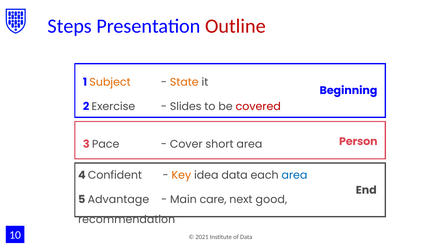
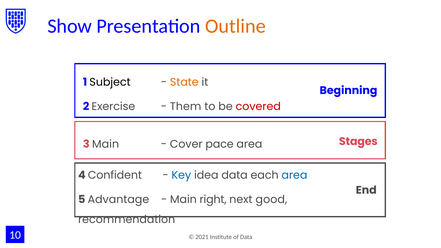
Steps: Steps -> Show
Outline colour: red -> orange
Subject colour: orange -> black
Slides: Slides -> Them
Person: Person -> Stages
3 Pace: Pace -> Main
short: short -> pace
Key colour: orange -> blue
care: care -> right
